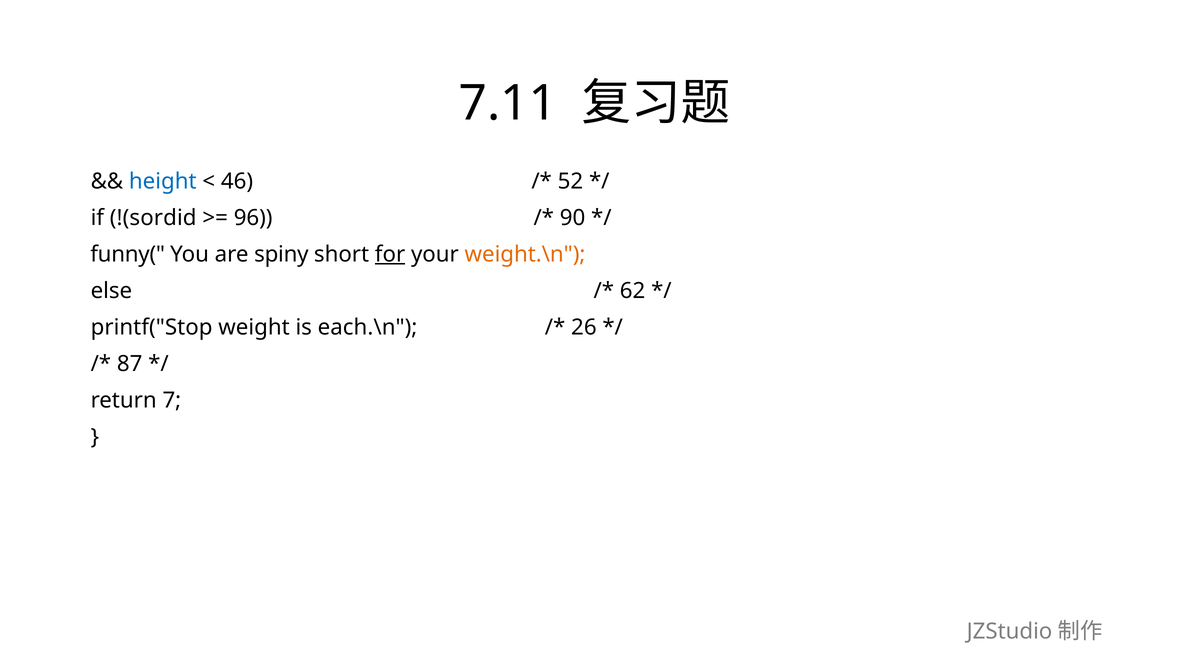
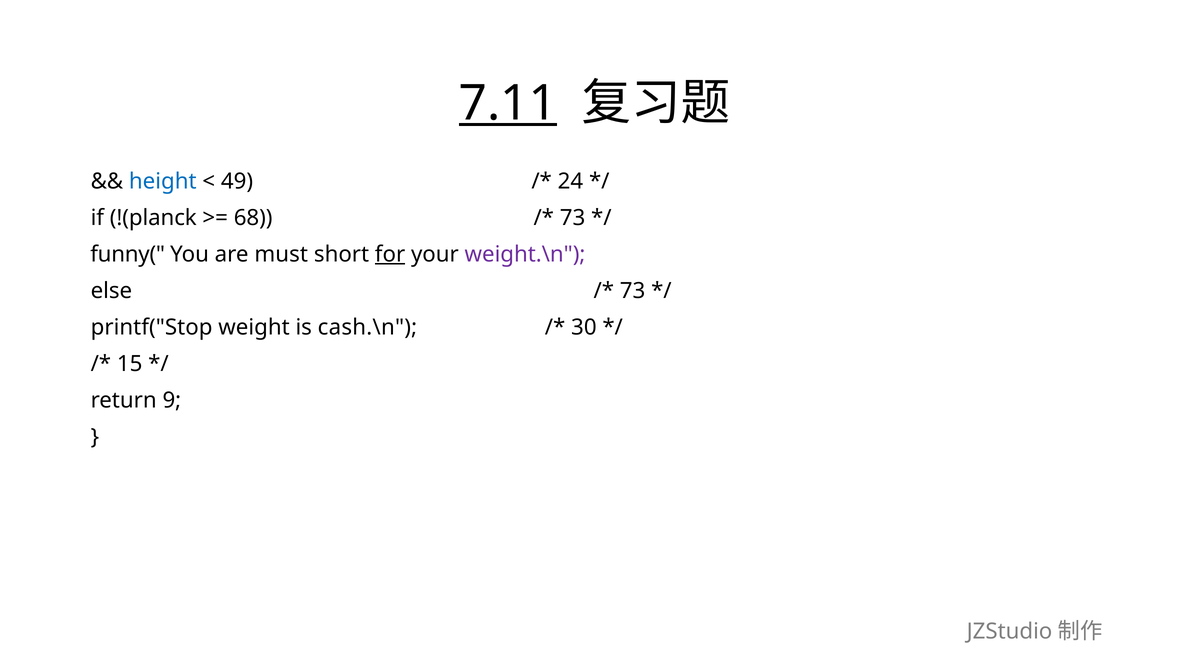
7.11 underline: none -> present
46: 46 -> 49
52: 52 -> 24
!(sordid: !(sordid -> !(planck
96: 96 -> 68
90 at (573, 218): 90 -> 73
spiny: spiny -> must
weight.\n colour: orange -> purple
62 at (633, 291): 62 -> 73
each.\n: each.\n -> cash.\n
26: 26 -> 30
87: 87 -> 15
7: 7 -> 9
